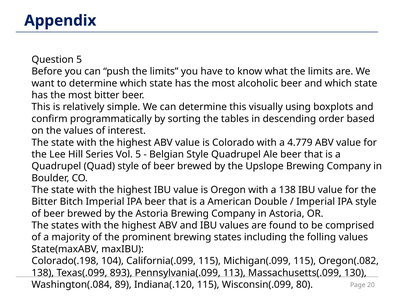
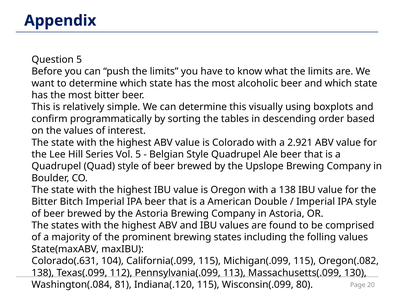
4.779: 4.779 -> 2.921
Colorado(.198: Colorado(.198 -> Colorado(.631
893: 893 -> 112
89: 89 -> 81
